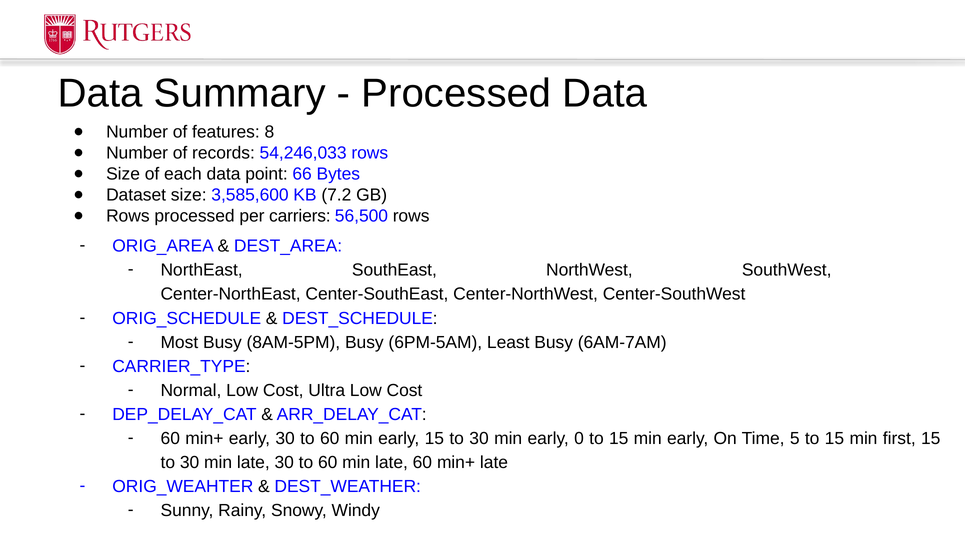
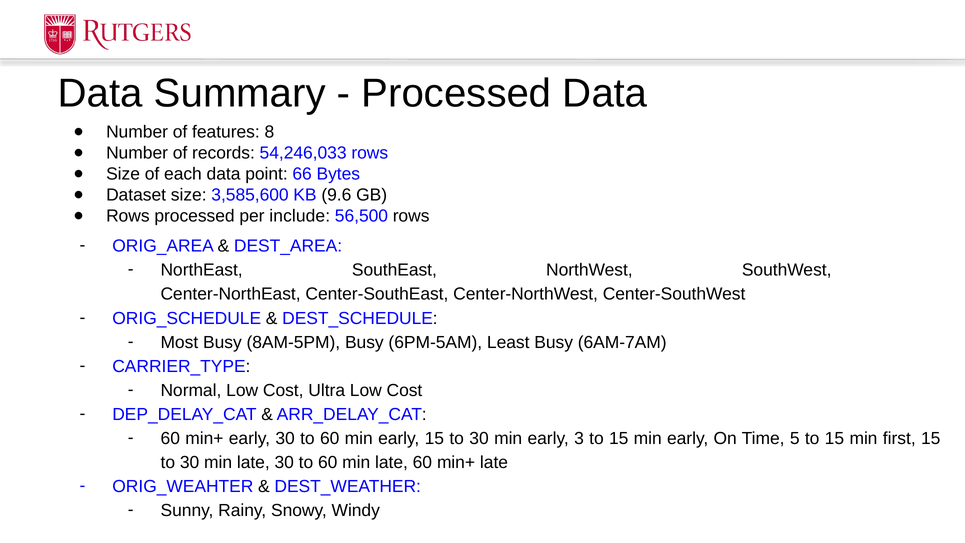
7.2: 7.2 -> 9.6
carriers: carriers -> include
0: 0 -> 3
